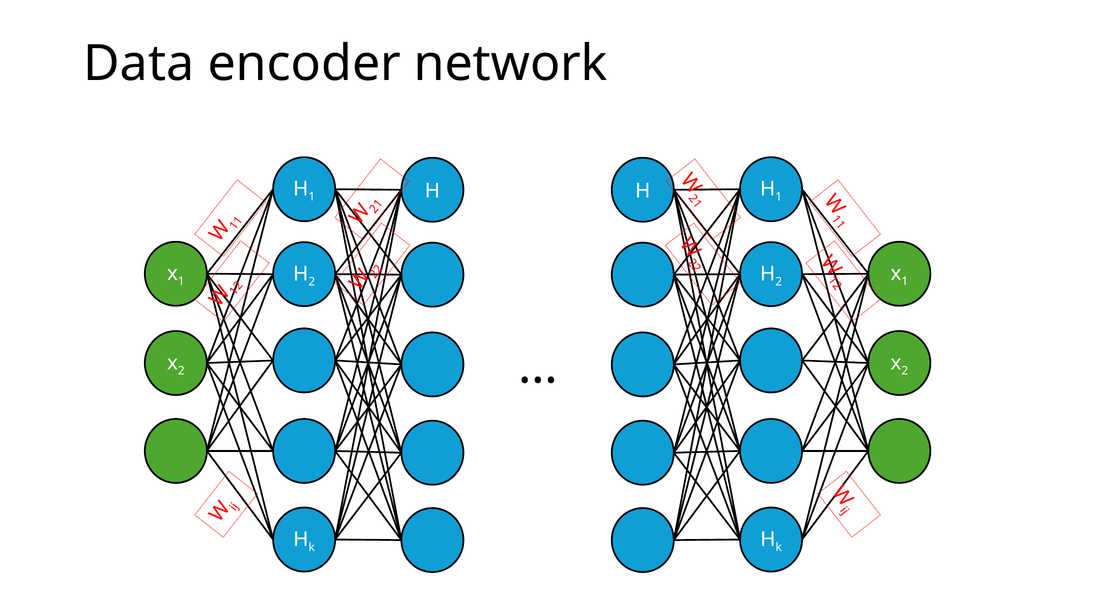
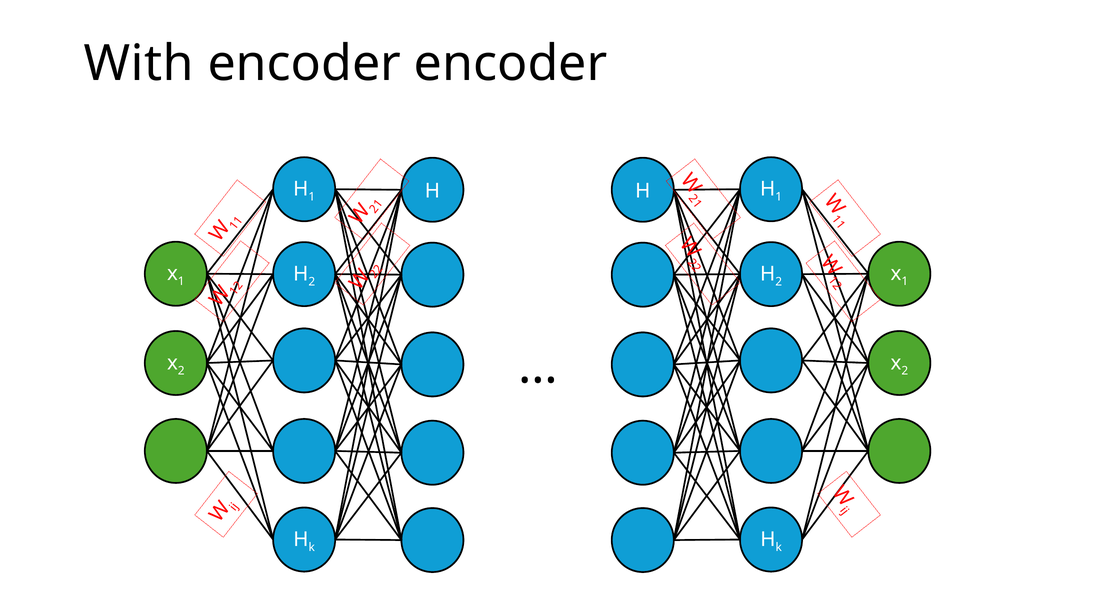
Data: Data -> With
encoder network: network -> encoder
